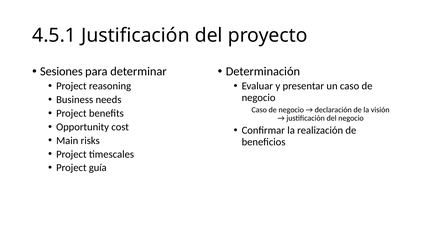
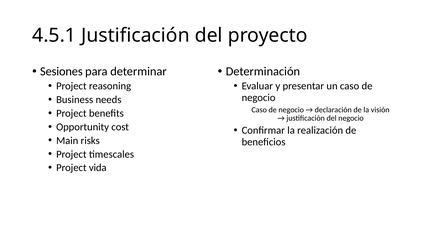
guía: guía -> vida
